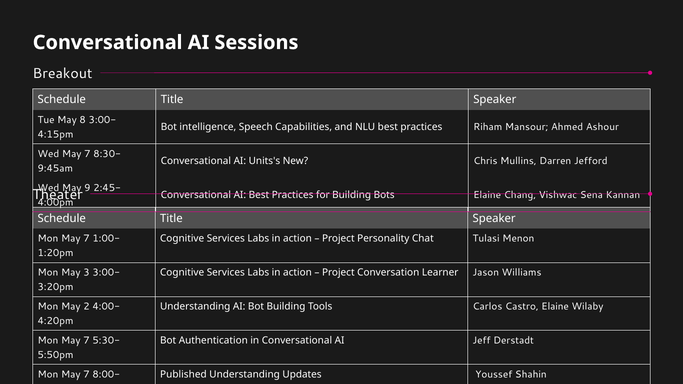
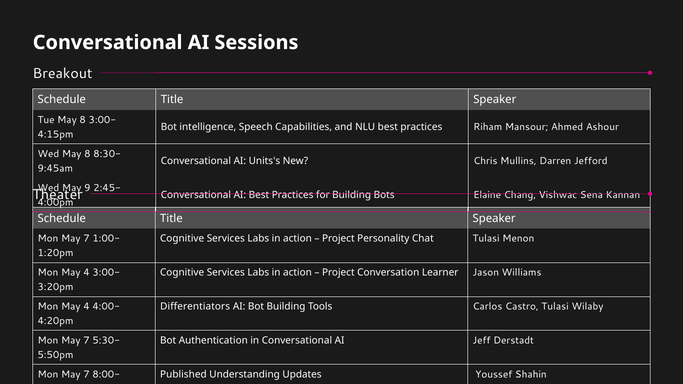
Wed May 7: 7 -> 8
3 at (86, 273): 3 -> 4
2 at (86, 307): 2 -> 4
Understanding at (195, 306): Understanding -> Differentiators
Castro Elaine: Elaine -> Tulasi
